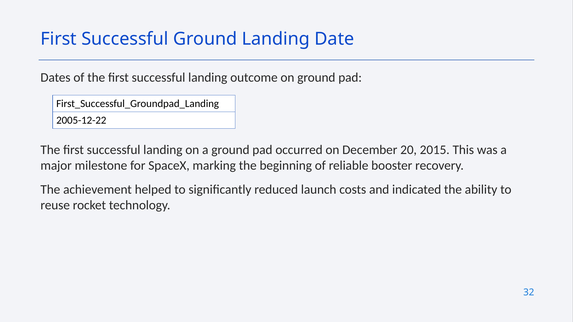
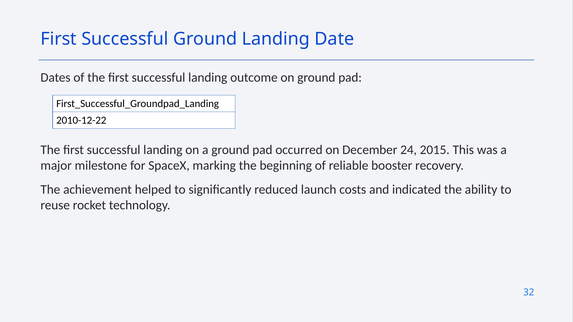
2005-12-22: 2005-12-22 -> 2010-12-22
20: 20 -> 24
